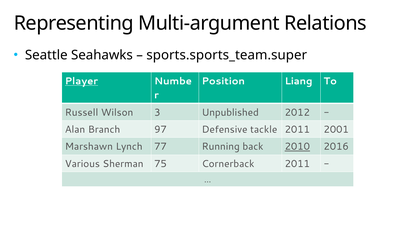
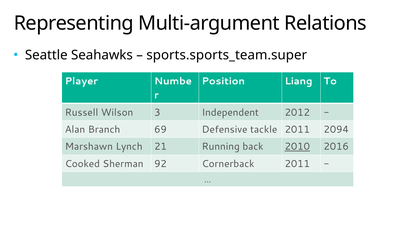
Player underline: present -> none
Unpublished: Unpublished -> Independent
97: 97 -> 69
2001: 2001 -> 2094
77: 77 -> 21
Various: Various -> Cooked
75: 75 -> 92
